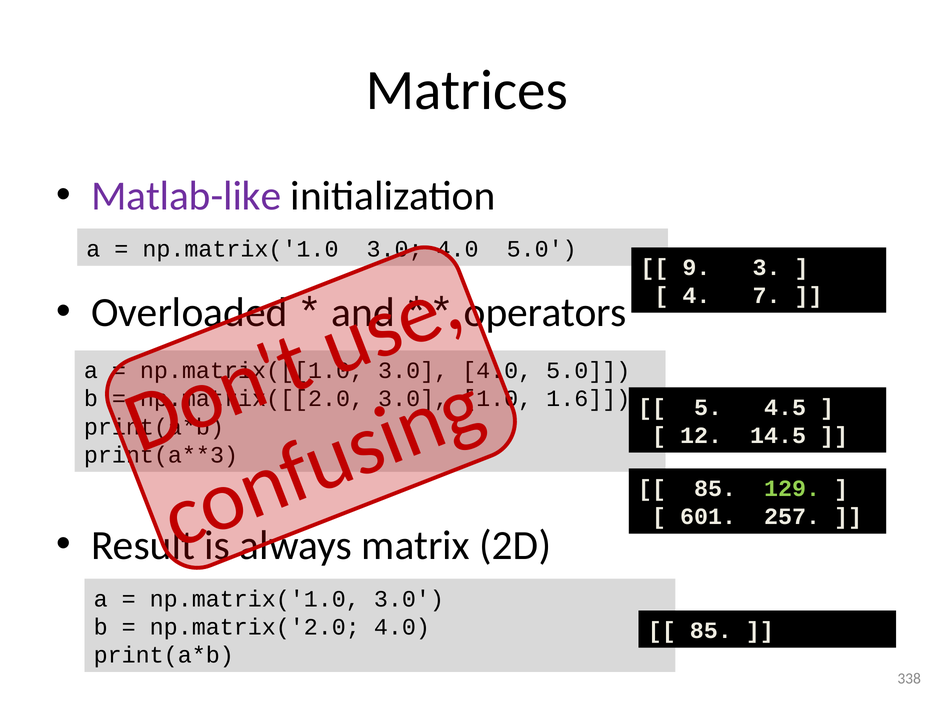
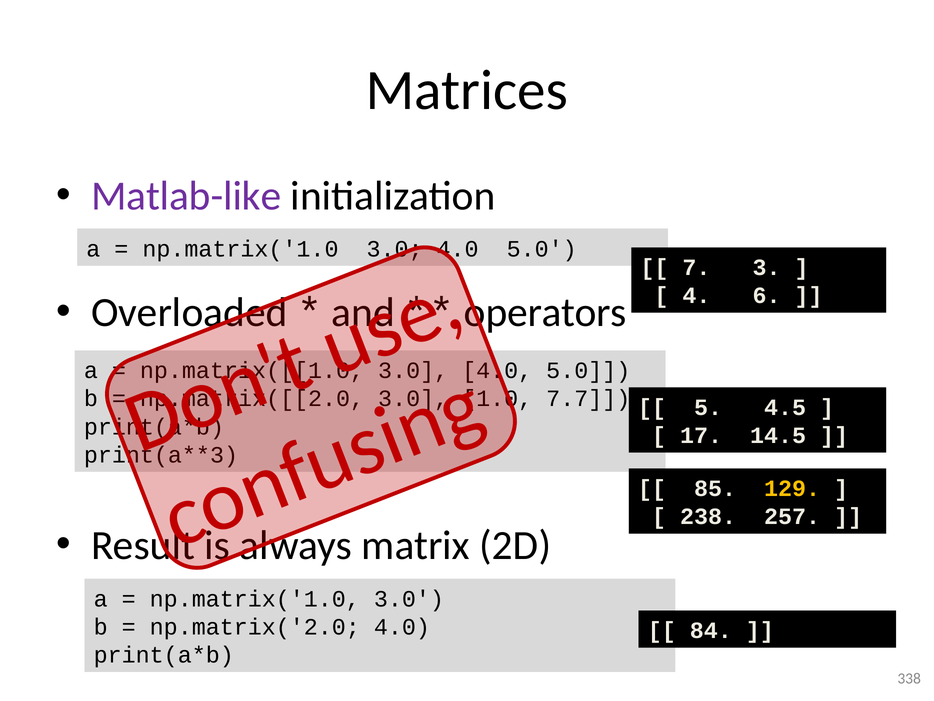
9: 9 -> 7
7: 7 -> 6
1.6: 1.6 -> 7.7
12: 12 -> 17
129 colour: light green -> yellow
601: 601 -> 238
85 at (711, 630): 85 -> 84
